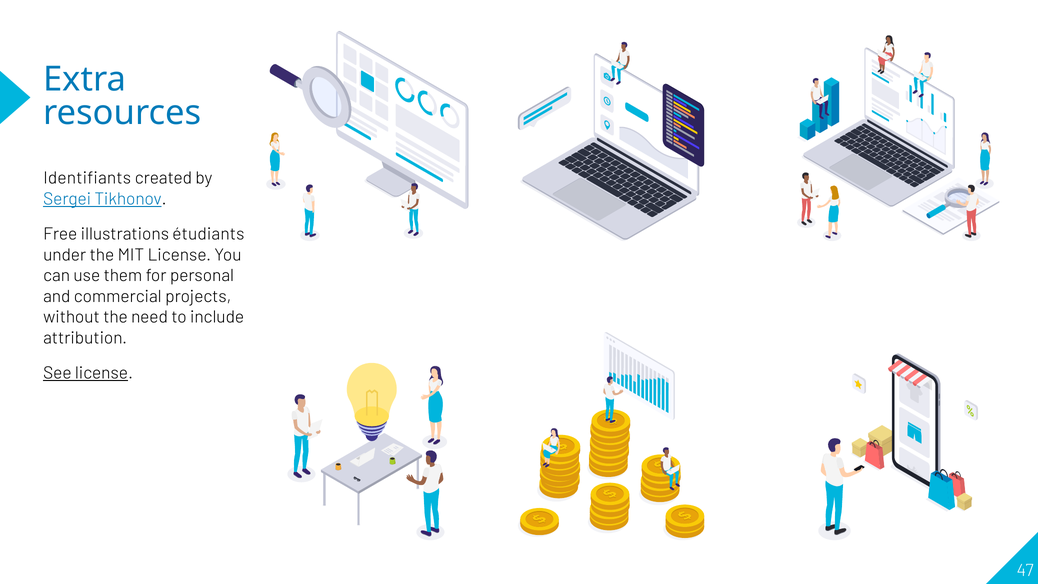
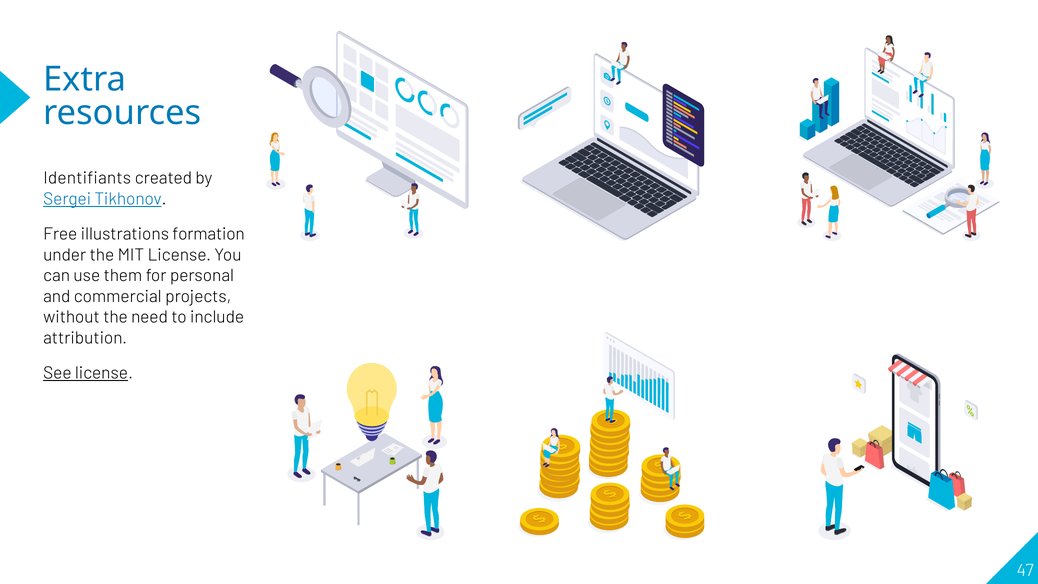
étudiants: étudiants -> formation
